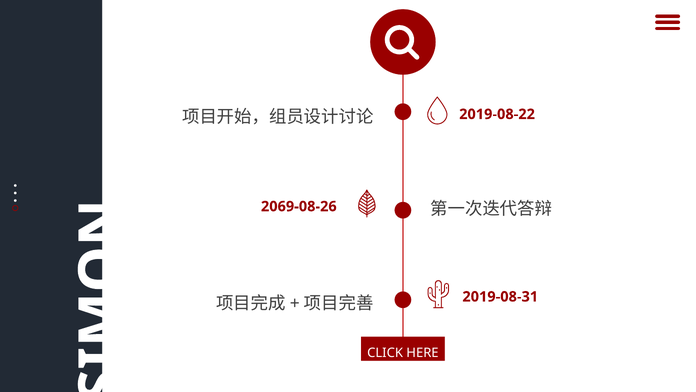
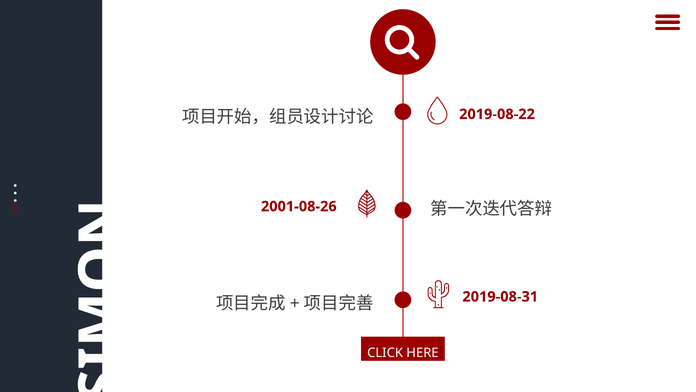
2069-08-26: 2069-08-26 -> 2001-08-26
